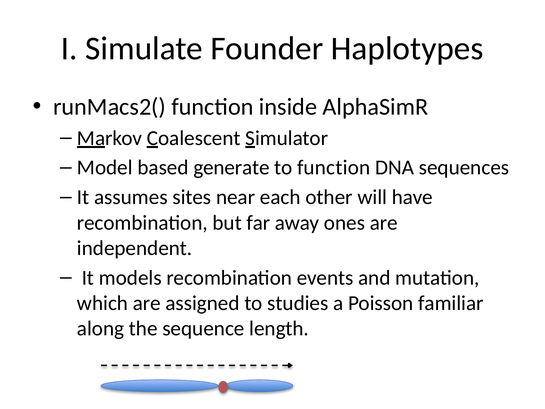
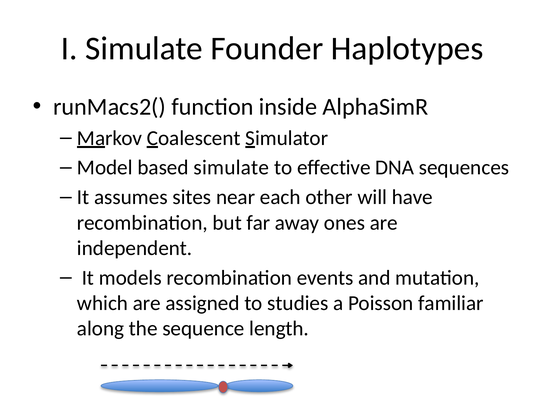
based generate: generate -> simulate
to function: function -> effective
